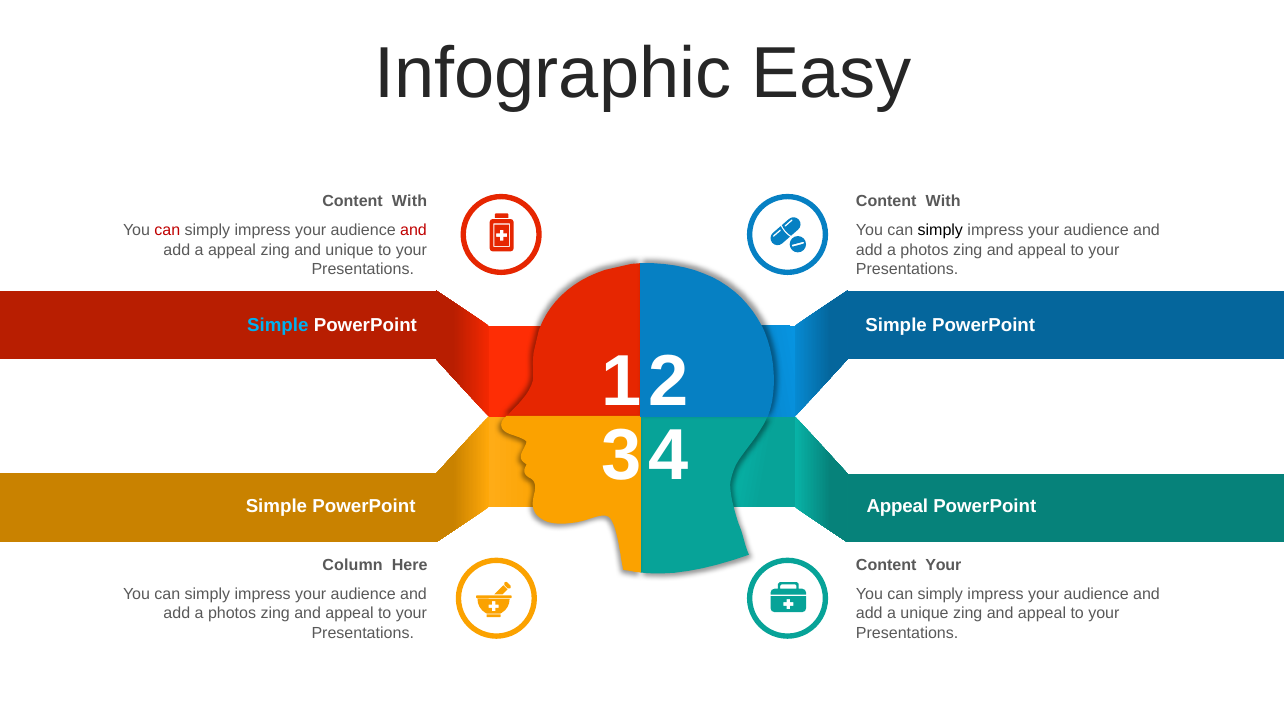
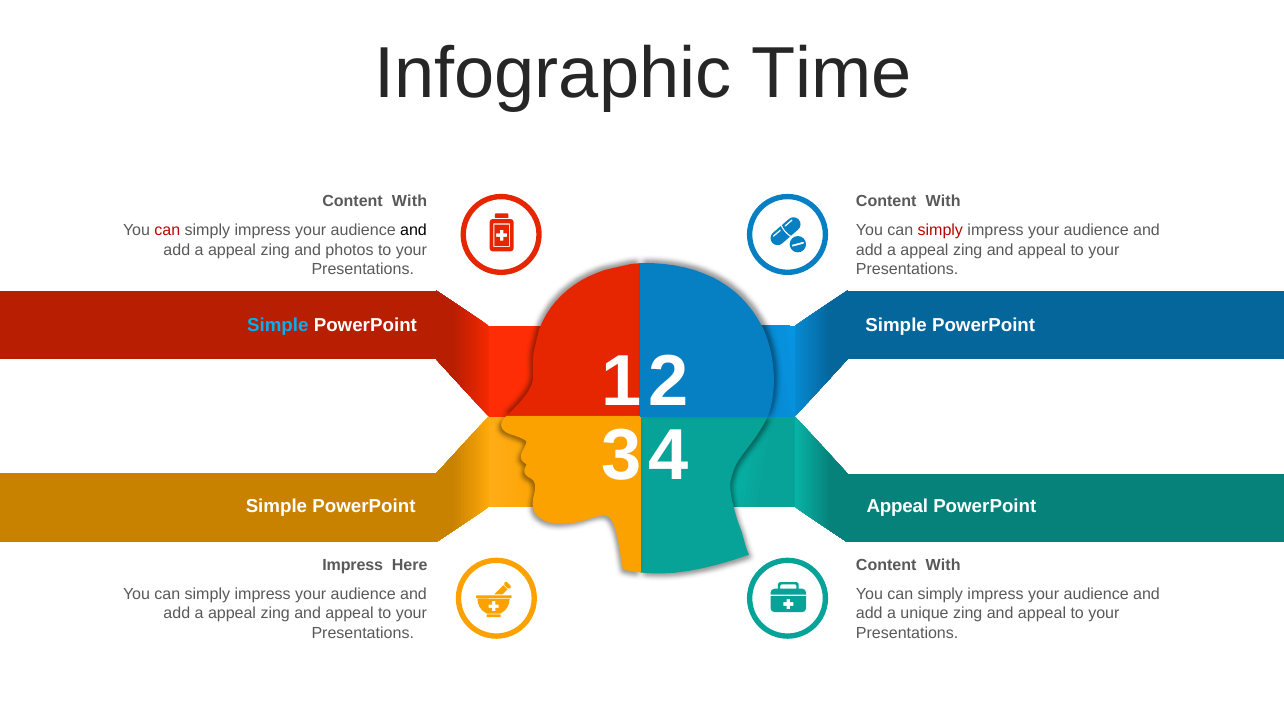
Easy: Easy -> Time
and at (414, 231) colour: red -> black
simply at (940, 231) colour: black -> red
and unique: unique -> photos
photos at (925, 250): photos -> appeal
Column at (353, 565): Column -> Impress
Your at (943, 565): Your -> With
photos at (232, 614): photos -> appeal
